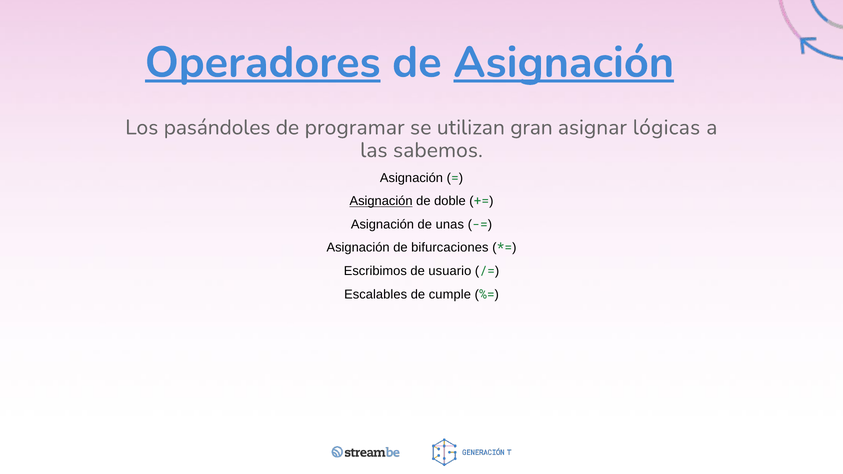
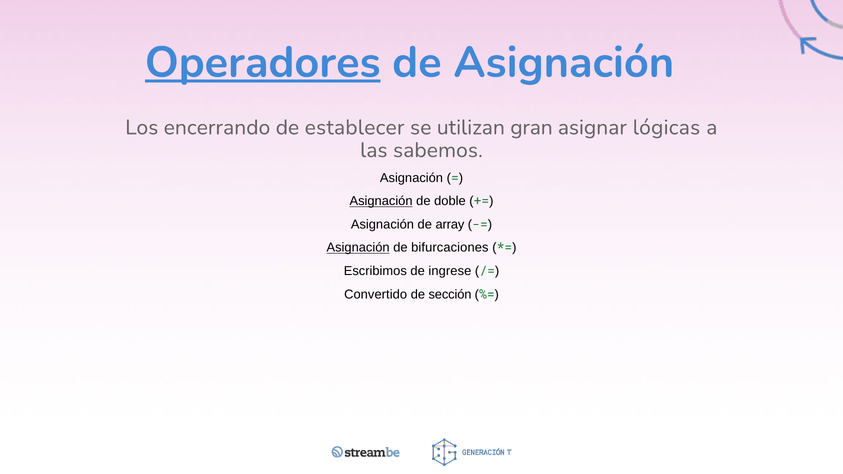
Asignación at (564, 62) underline: present -> none
pasándoles: pasándoles -> encerrando
programar: programar -> establecer
unas: unas -> array
Asignación at (358, 248) underline: none -> present
usuario: usuario -> ingrese
Escalables: Escalables -> Convertido
cumple: cumple -> sección
